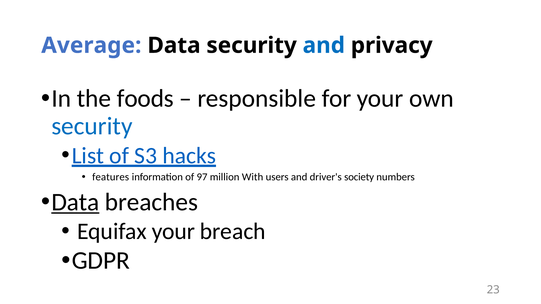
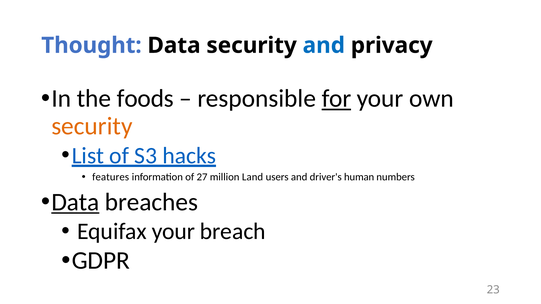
Average: Average -> Thought
for underline: none -> present
security at (92, 126) colour: blue -> orange
97: 97 -> 27
With: With -> Land
society: society -> human
